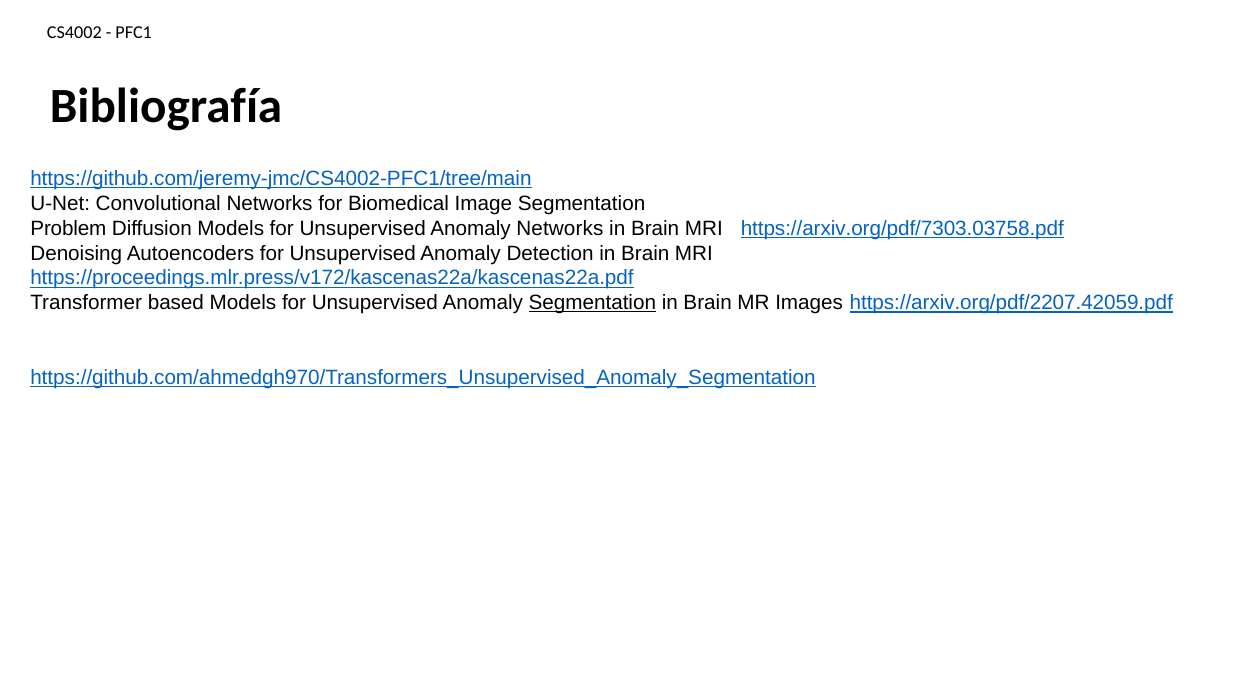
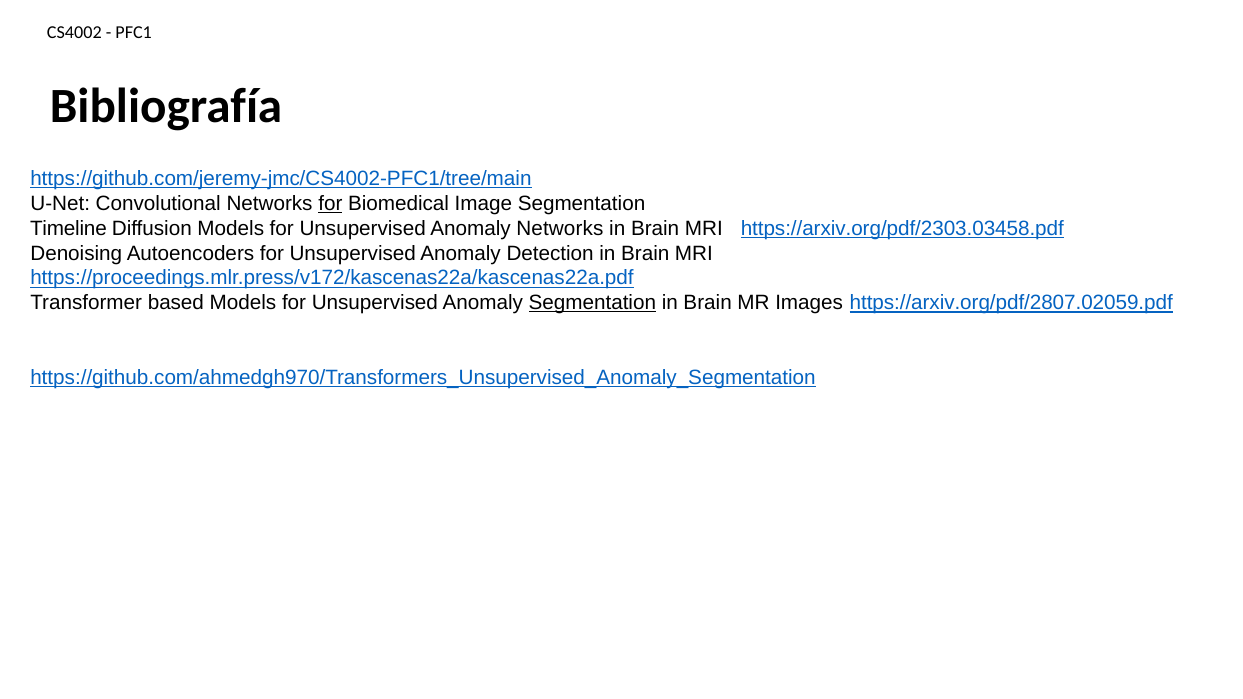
for at (330, 204) underline: none -> present
Problem: Problem -> Timeline
https://arxiv.org/pdf/7303.03758.pdf: https://arxiv.org/pdf/7303.03758.pdf -> https://arxiv.org/pdf/2303.03458.pdf
https://arxiv.org/pdf/2207.42059.pdf: https://arxiv.org/pdf/2207.42059.pdf -> https://arxiv.org/pdf/2807.02059.pdf
